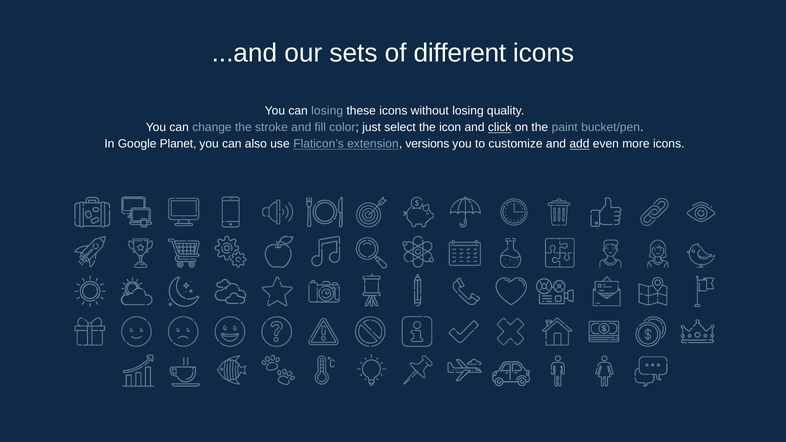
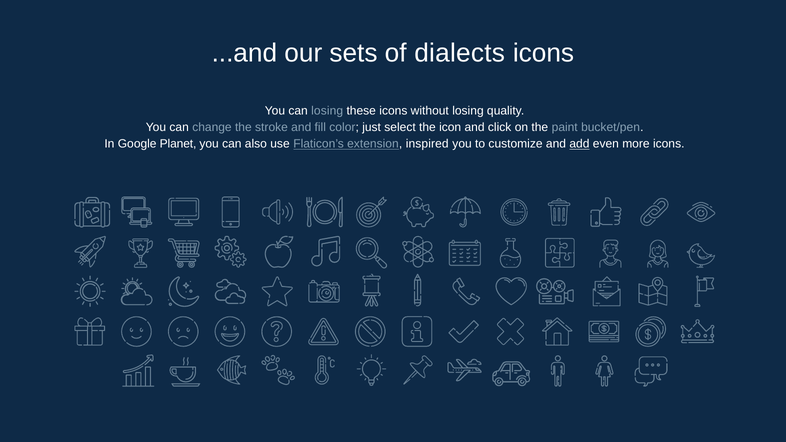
different: different -> dialects
click underline: present -> none
versions: versions -> inspired
